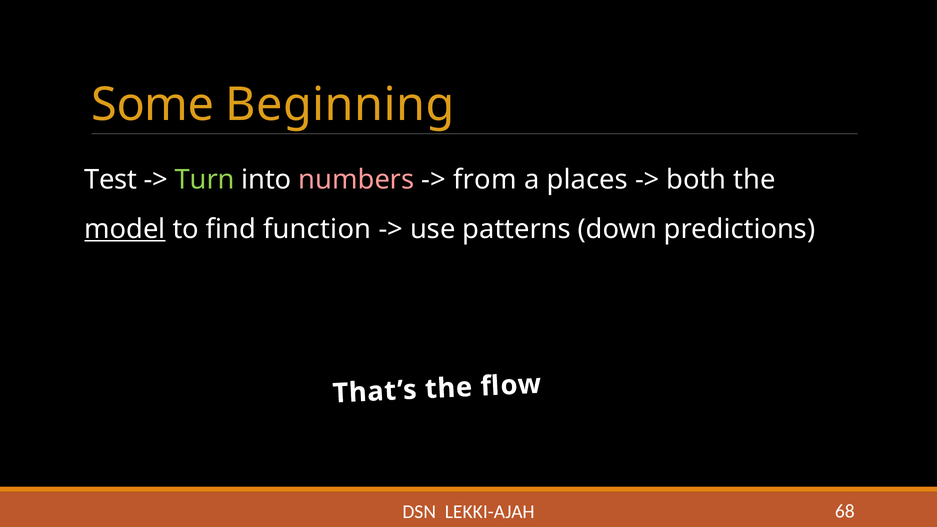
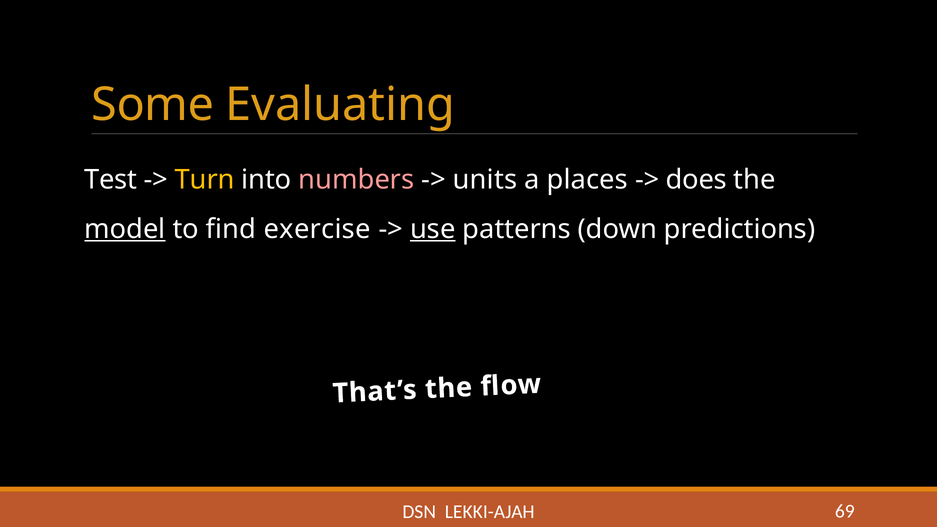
Beginning: Beginning -> Evaluating
Turn colour: light green -> yellow
from: from -> units
both: both -> does
function: function -> exercise
use underline: none -> present
68: 68 -> 69
